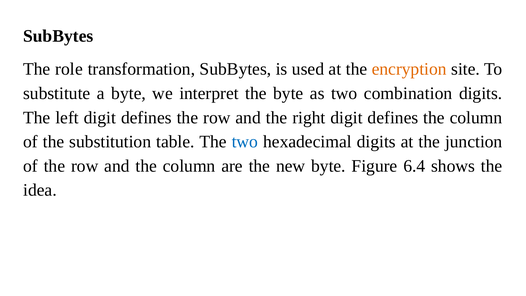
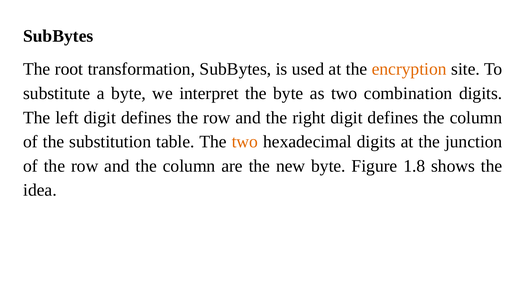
role: role -> root
two at (245, 142) colour: blue -> orange
6.4: 6.4 -> 1.8
